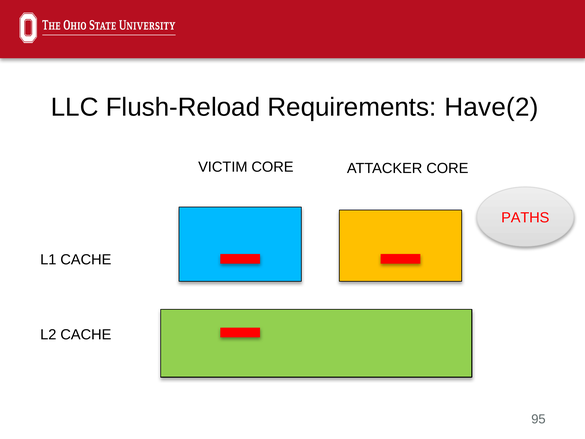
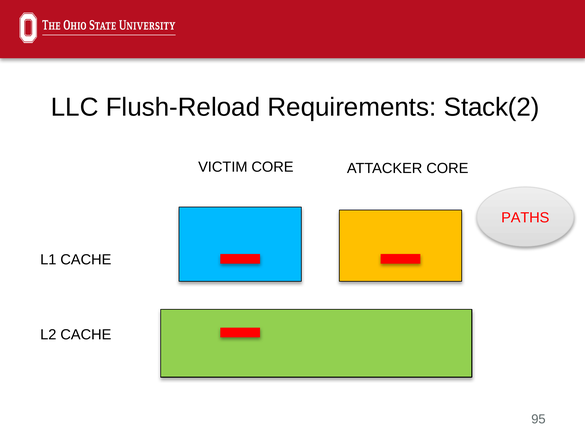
Have(2: Have(2 -> Stack(2
